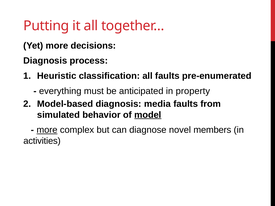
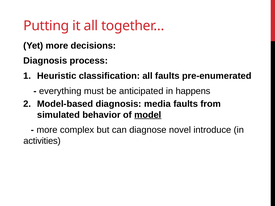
property: property -> happens
more at (47, 130) underline: present -> none
members: members -> introduce
